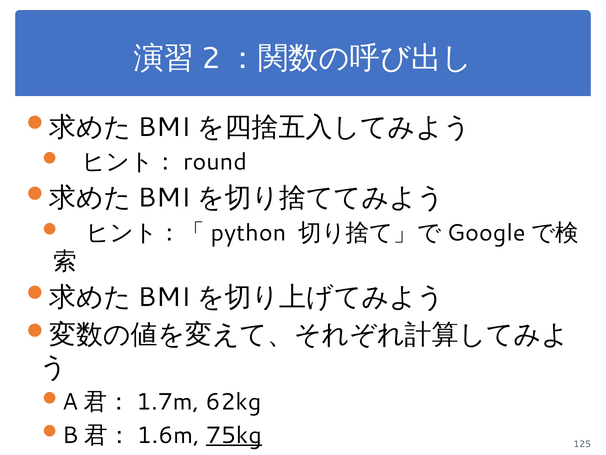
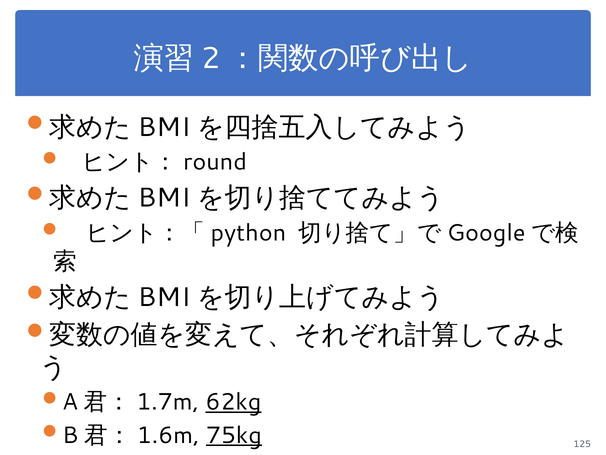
62kg underline: none -> present
